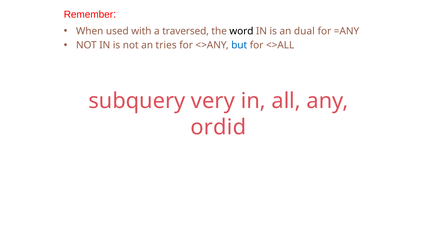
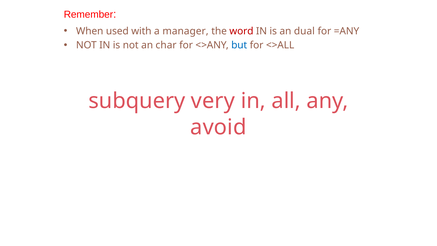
traversed: traversed -> manager
word colour: black -> red
tries: tries -> char
ordid: ordid -> avoid
